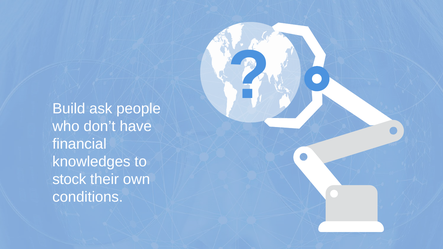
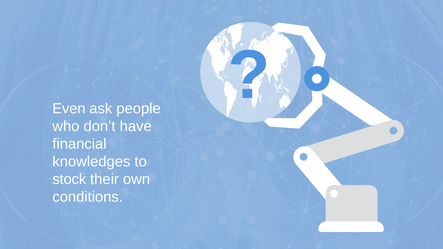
Build: Build -> Even
